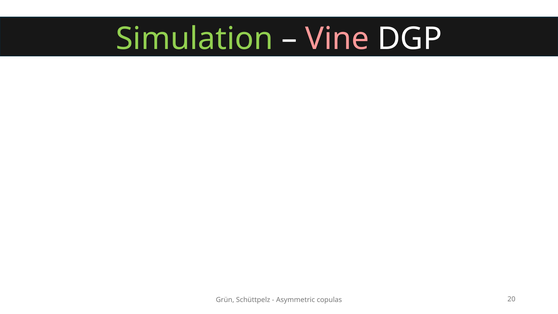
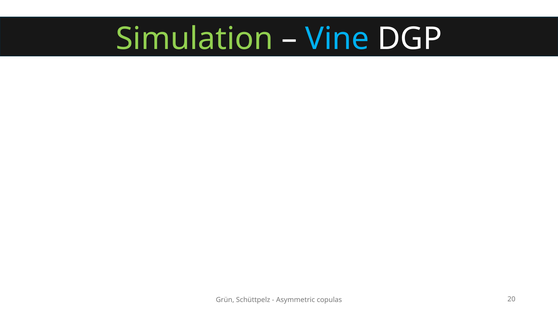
Vine colour: pink -> light blue
